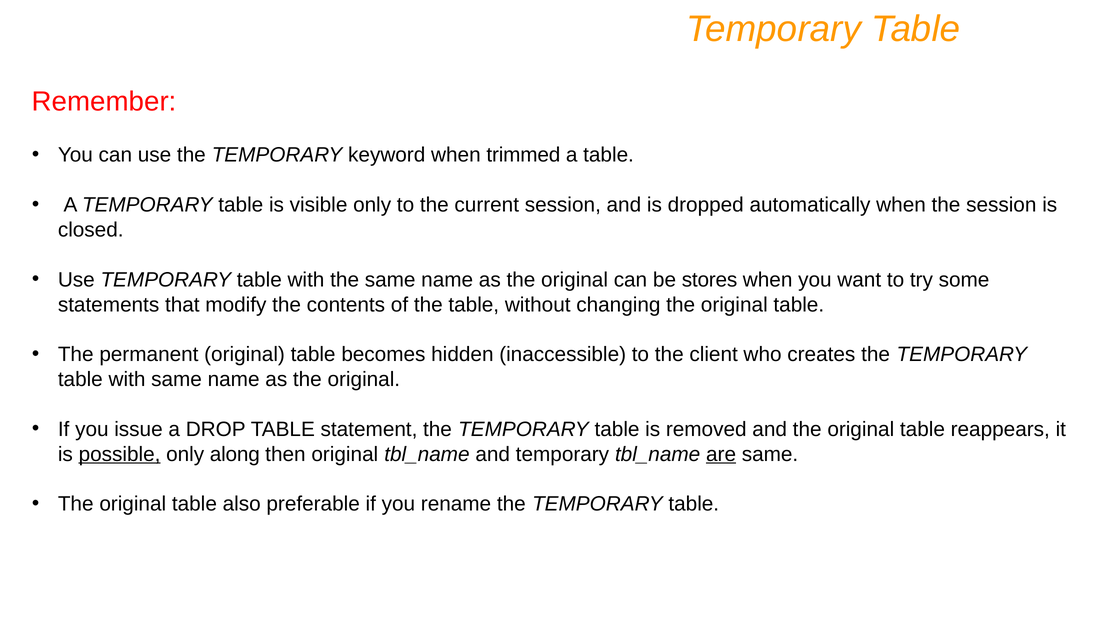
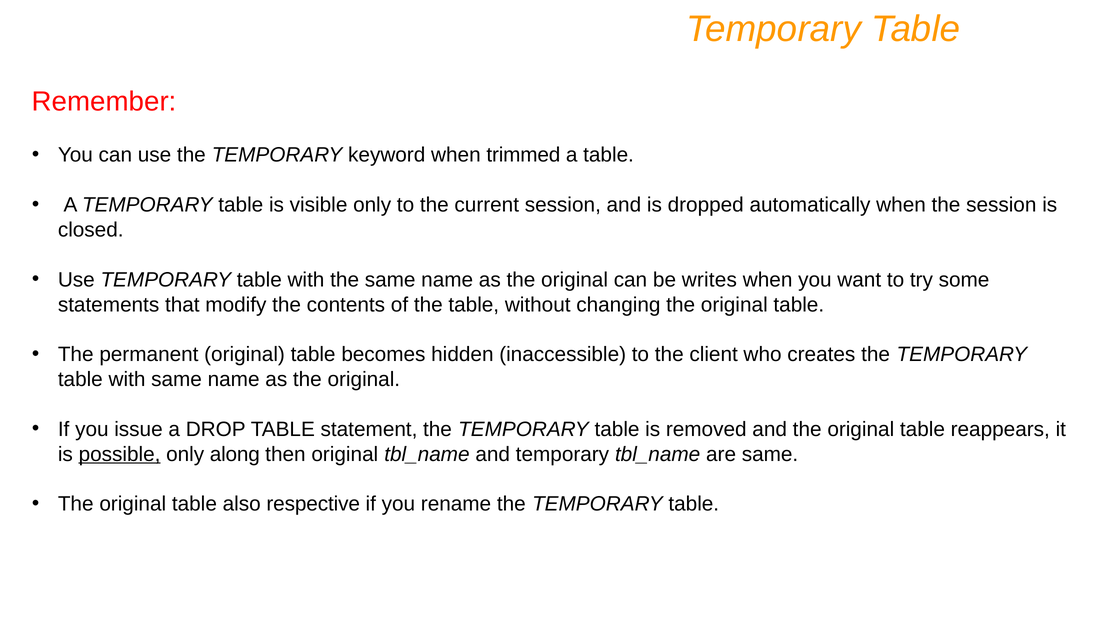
stores: stores -> writes
are underline: present -> none
preferable: preferable -> respective
